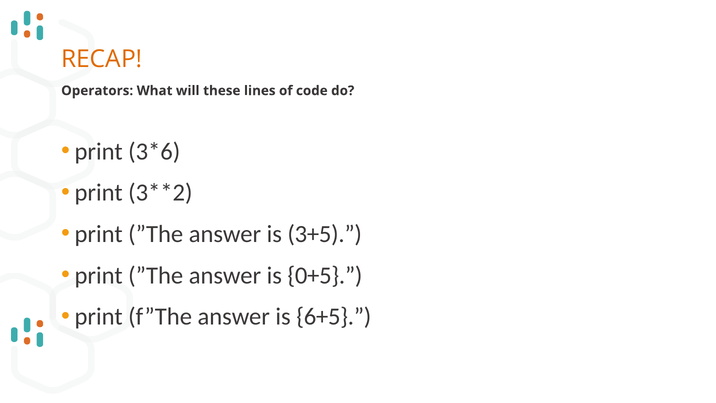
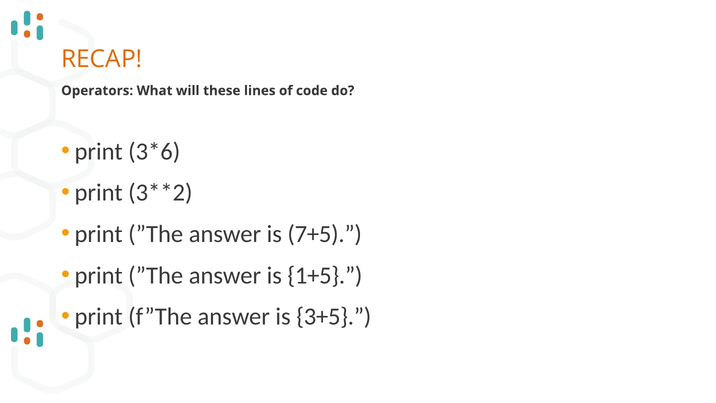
3+5: 3+5 -> 7+5
0+5: 0+5 -> 1+5
6+5: 6+5 -> 3+5
